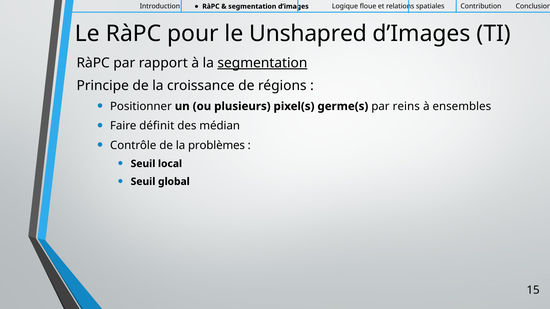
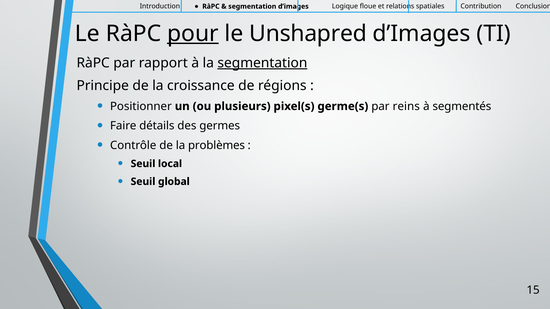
pour underline: none -> present
ensembles: ensembles -> segmentés
définit: définit -> détails
médian: médian -> germes
